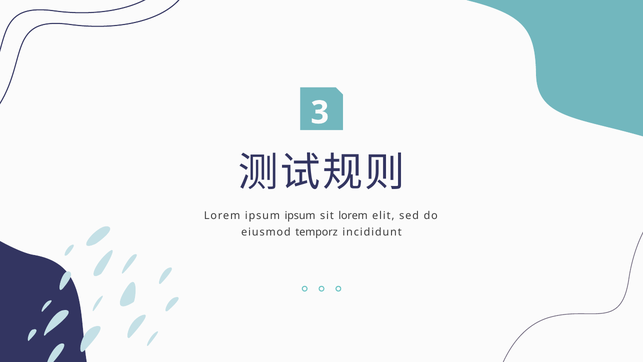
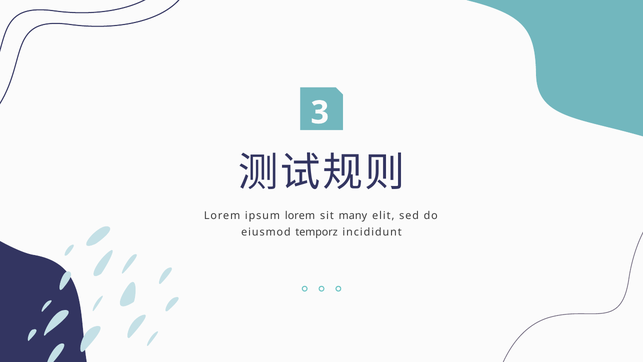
ipsum ipsum: ipsum -> lorem
sit lorem: lorem -> many
